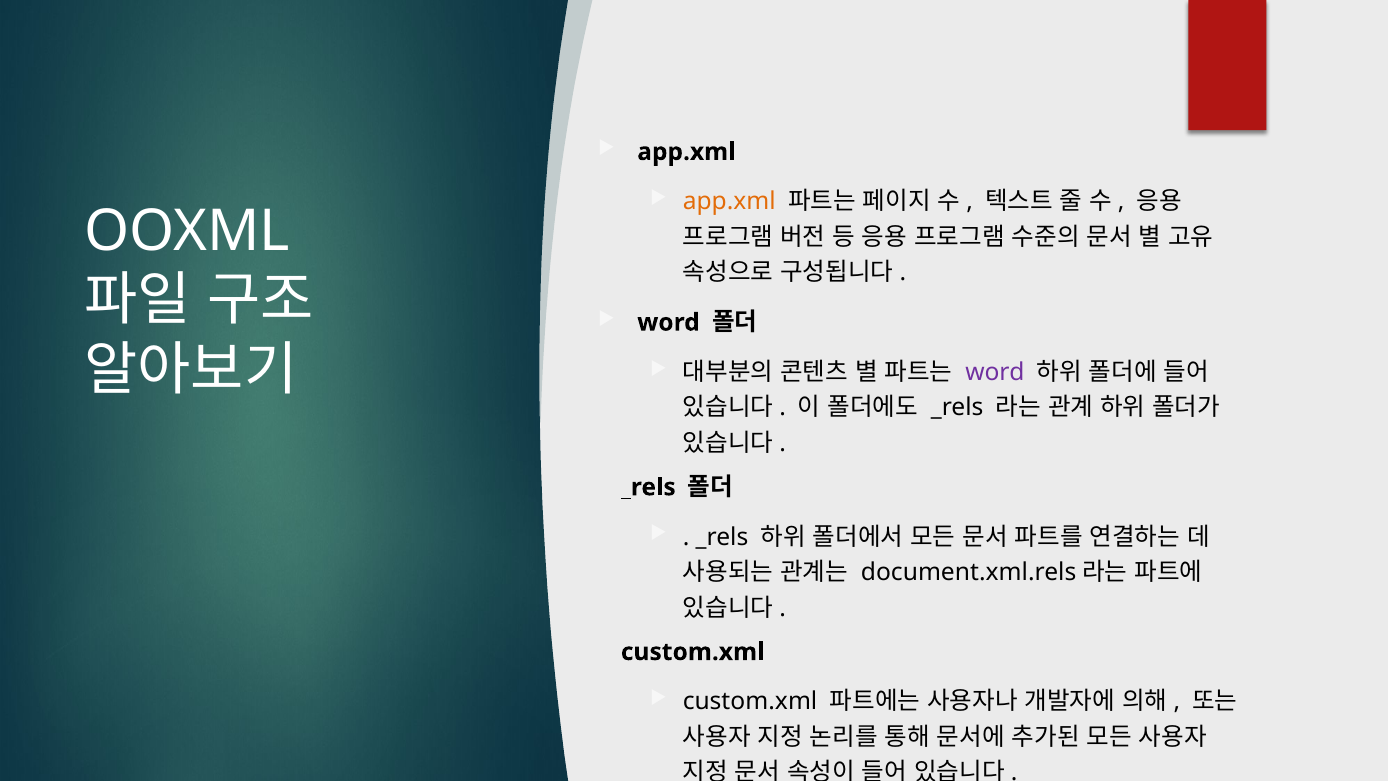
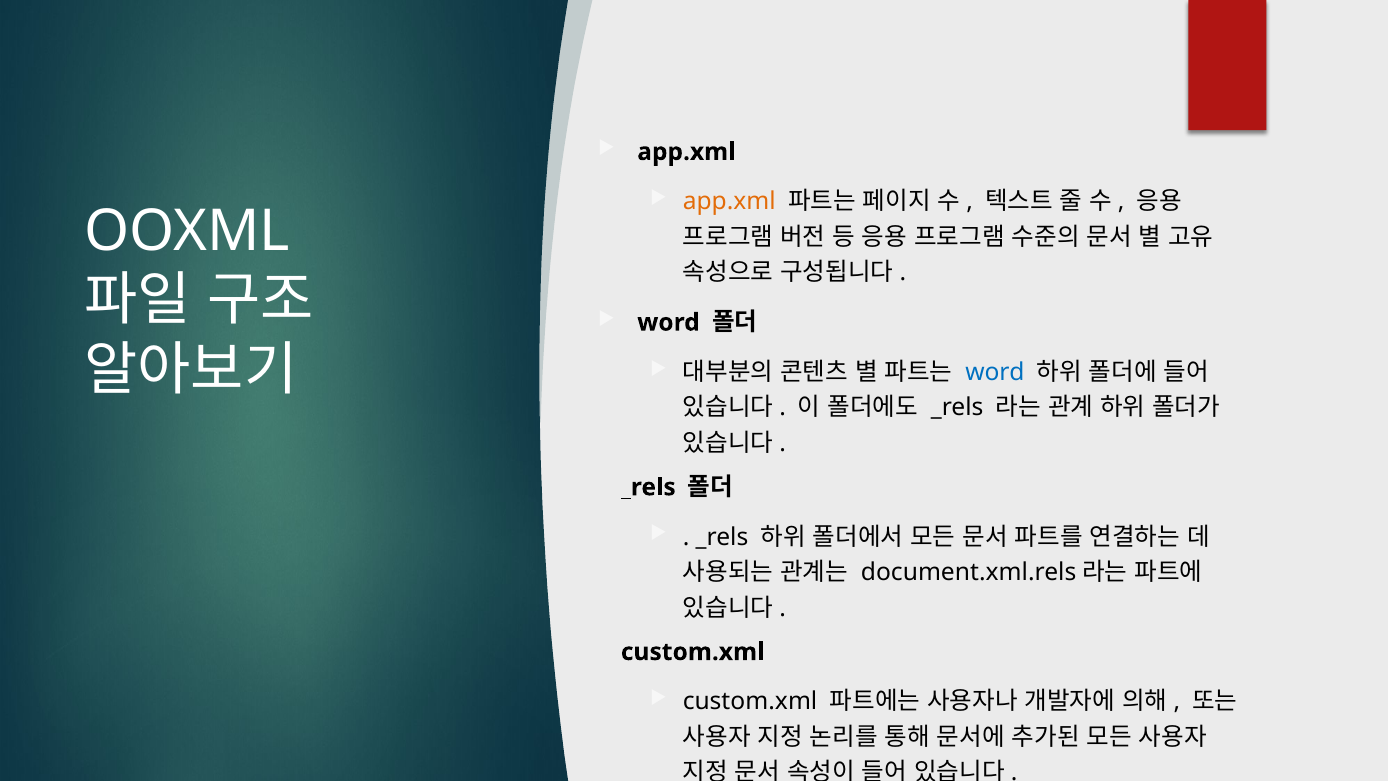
word at (995, 372) colour: purple -> blue
